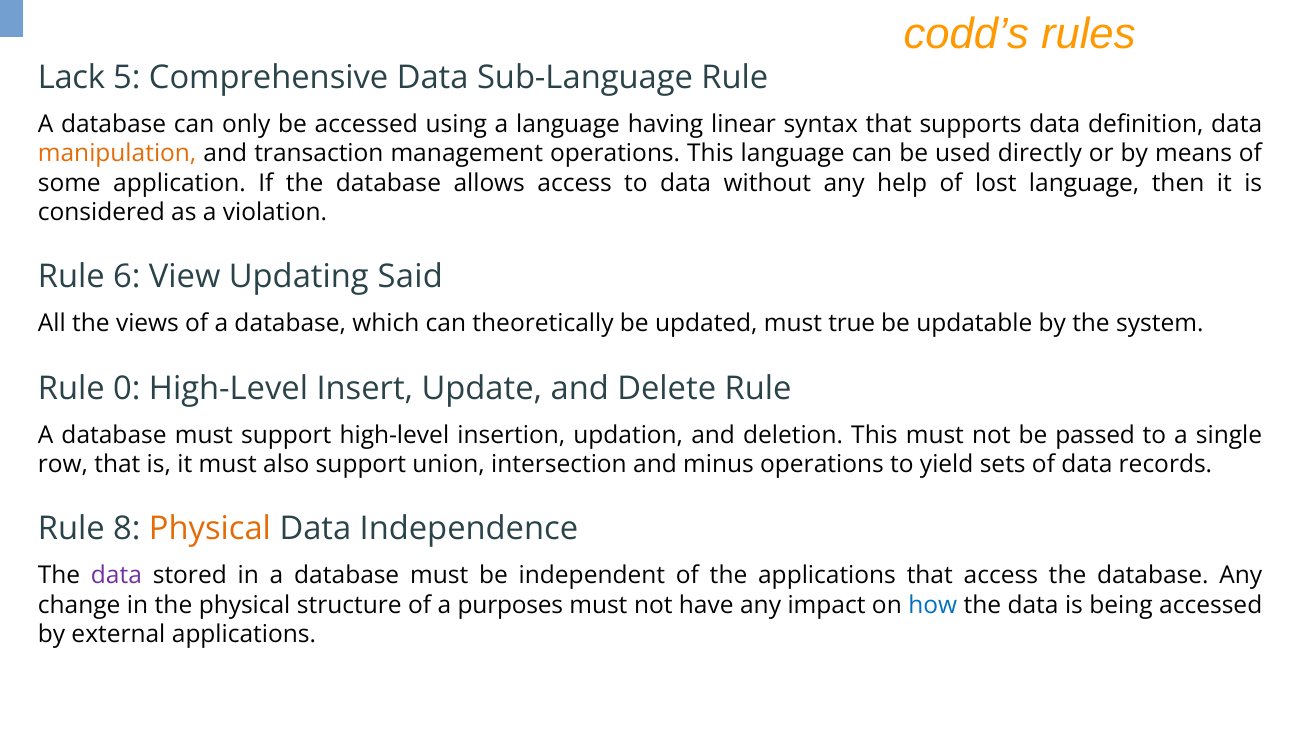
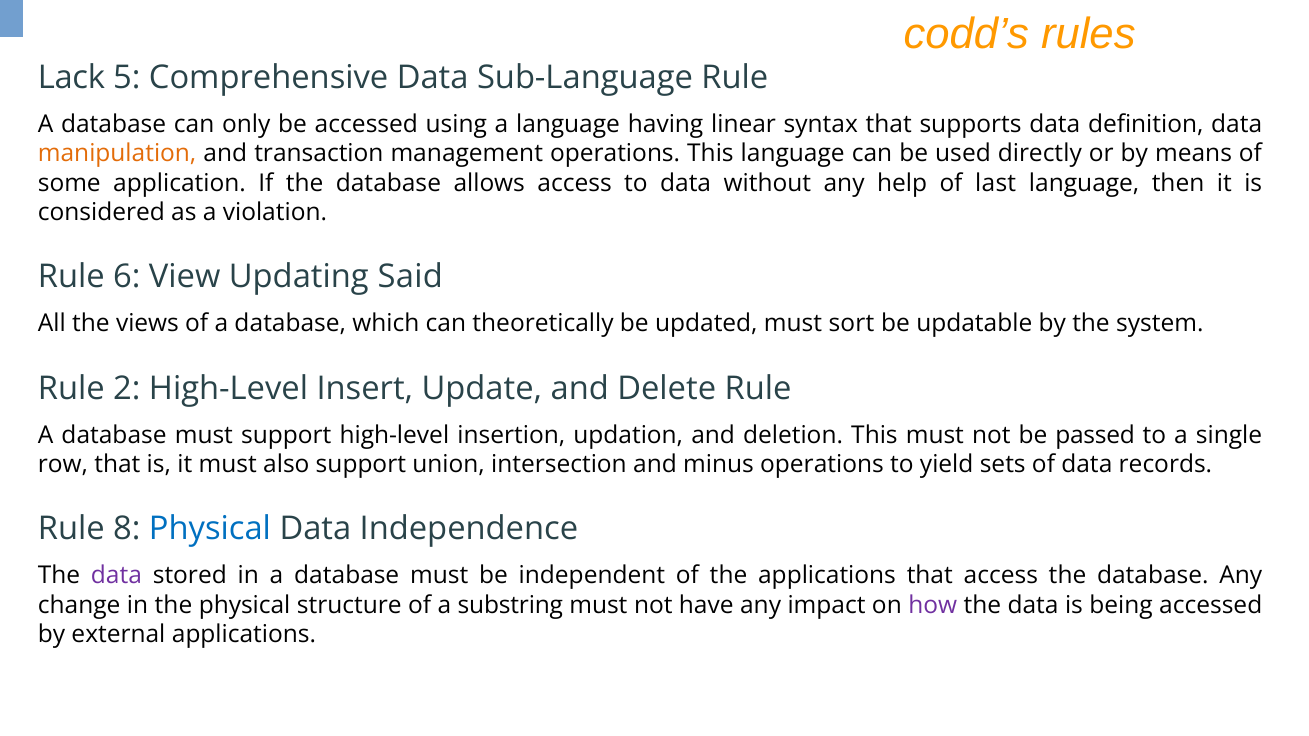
lost: lost -> last
true: true -> sort
0: 0 -> 2
Physical at (210, 529) colour: orange -> blue
purposes: purposes -> substring
how colour: blue -> purple
